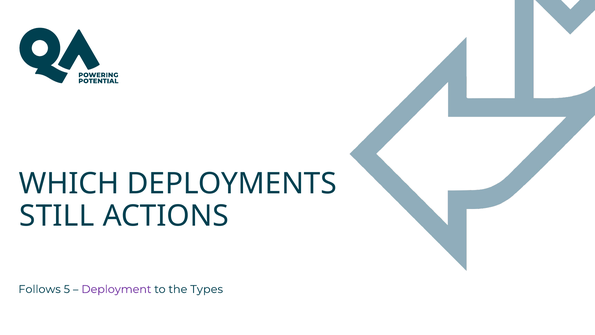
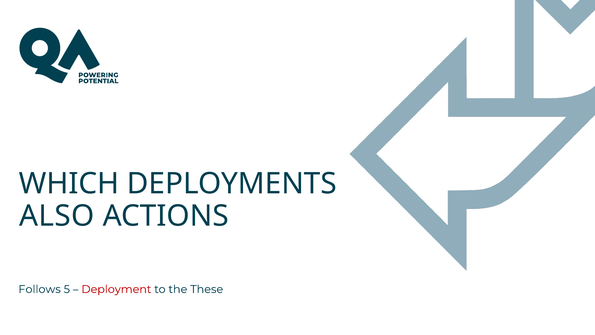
STILL: STILL -> ALSO
Deployment colour: purple -> red
Types: Types -> These
